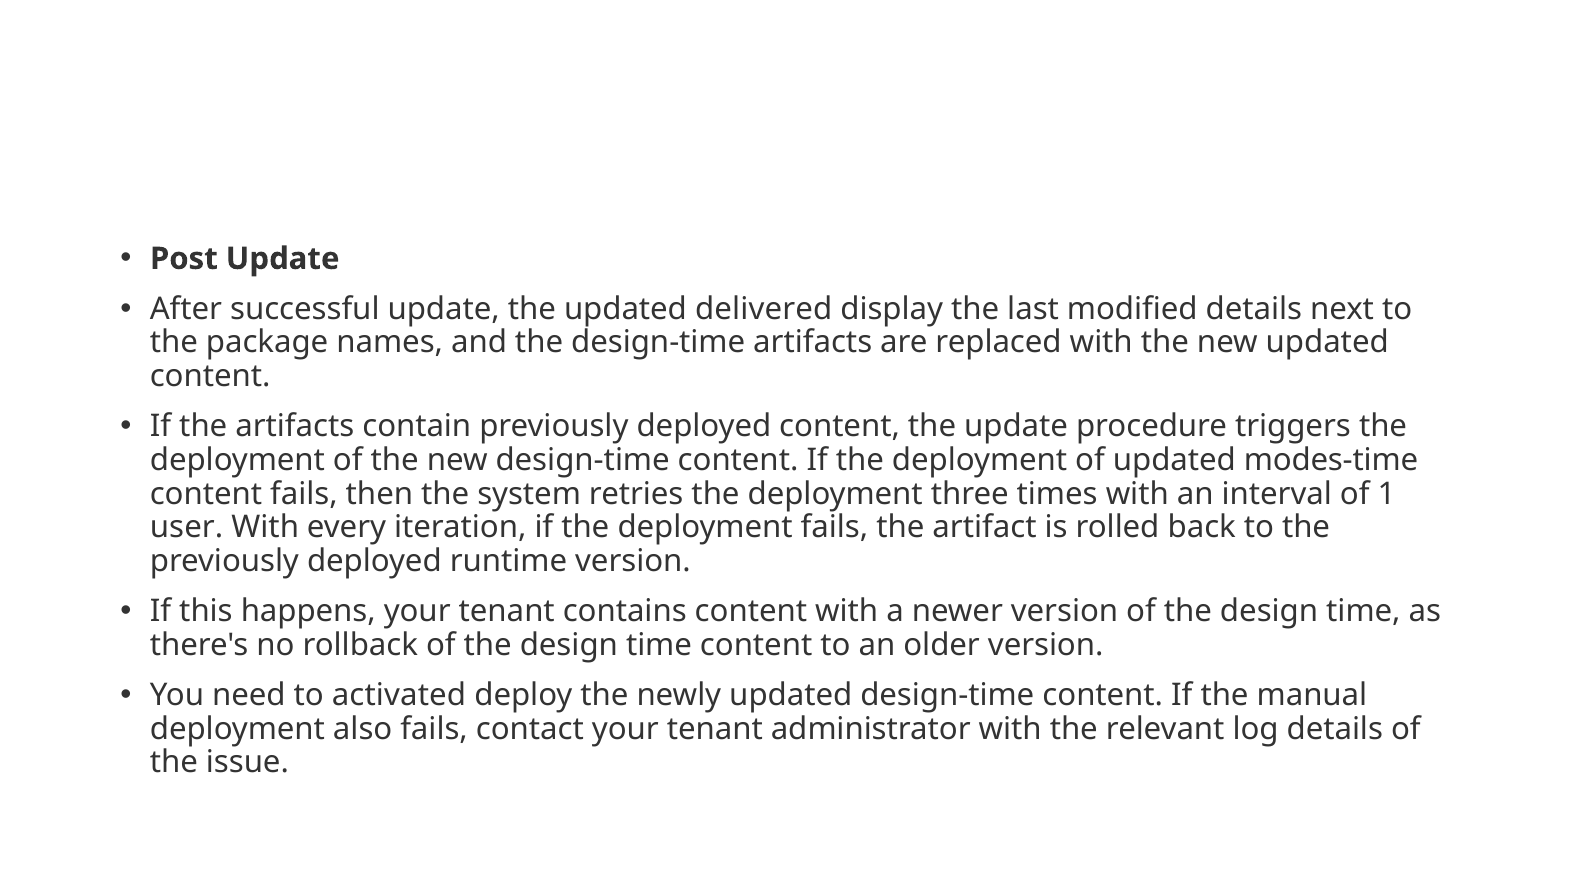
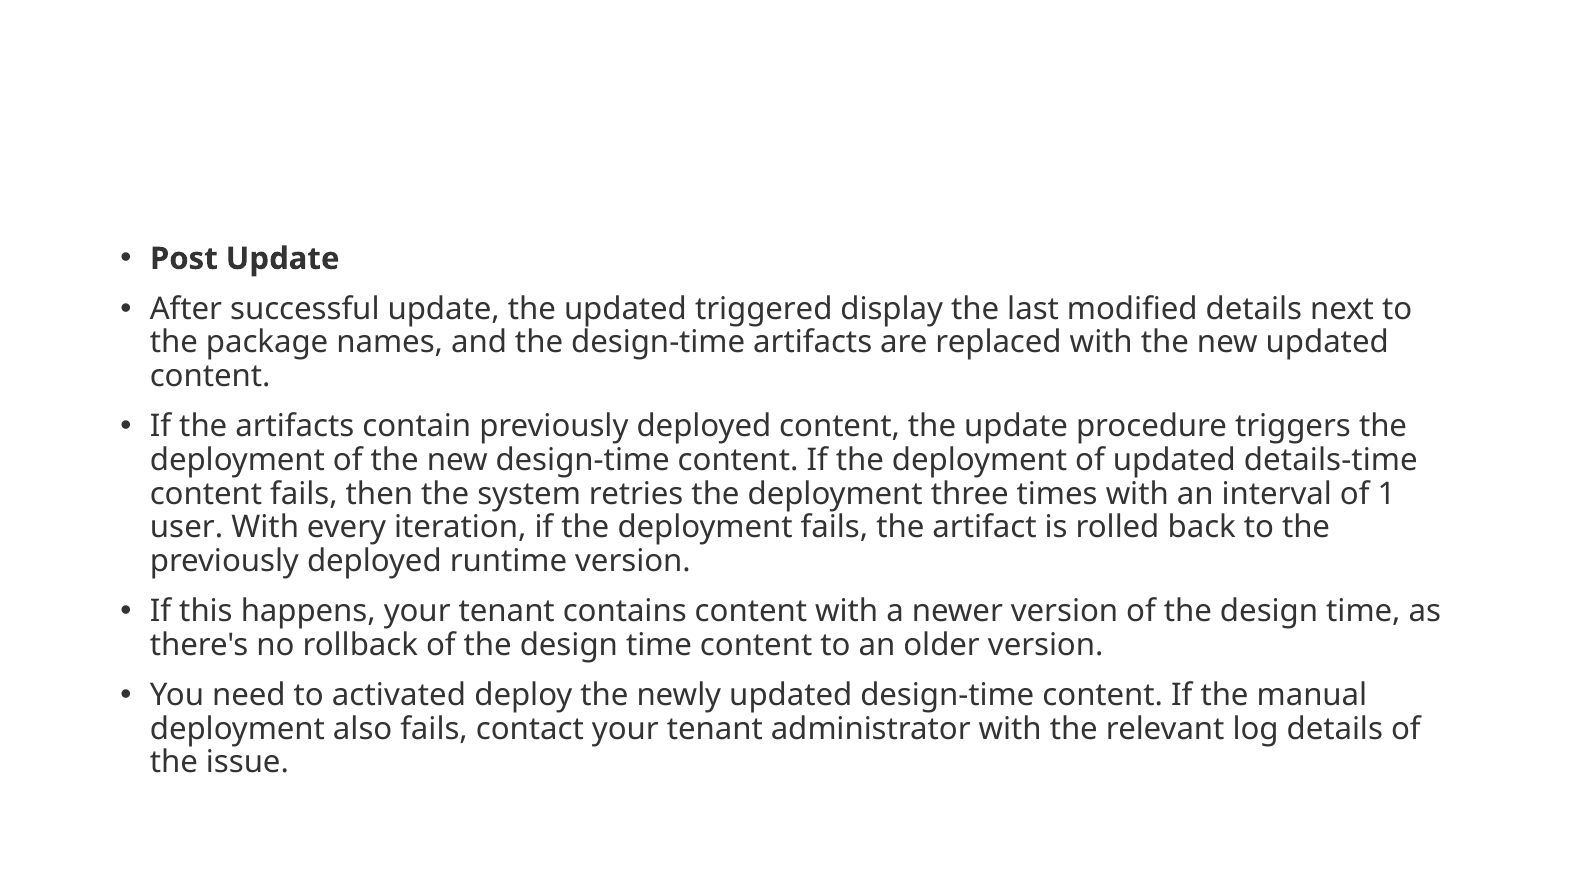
delivered: delivered -> triggered
modes-time: modes-time -> details-time
